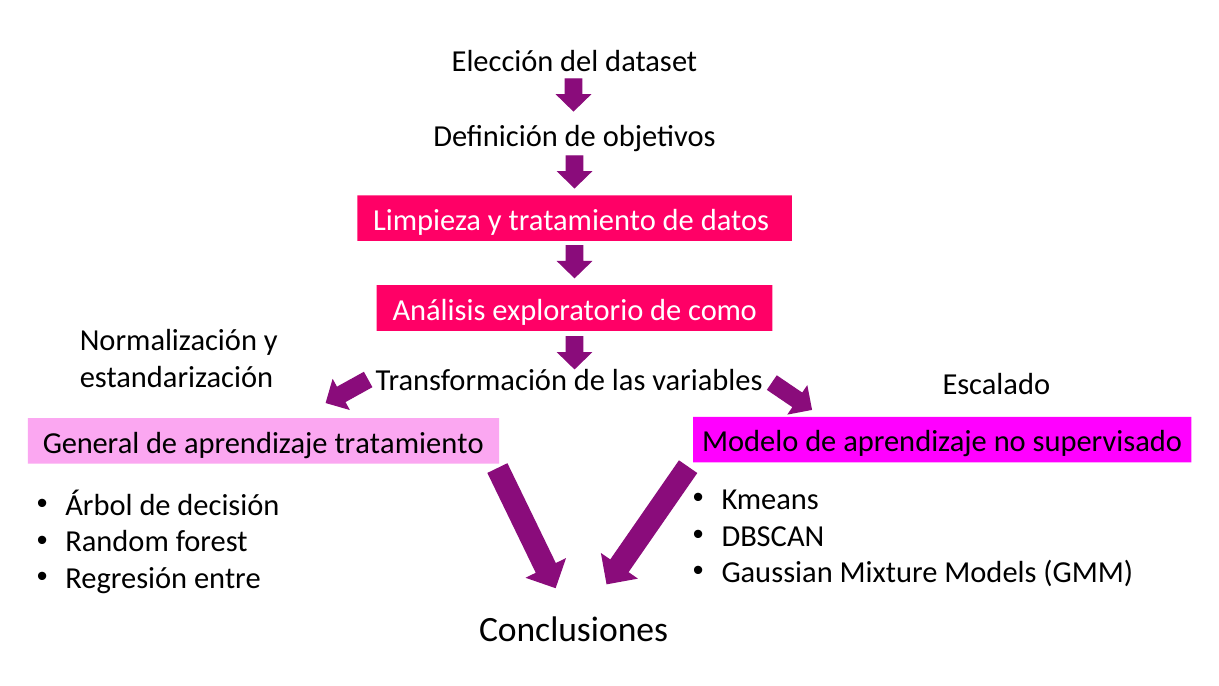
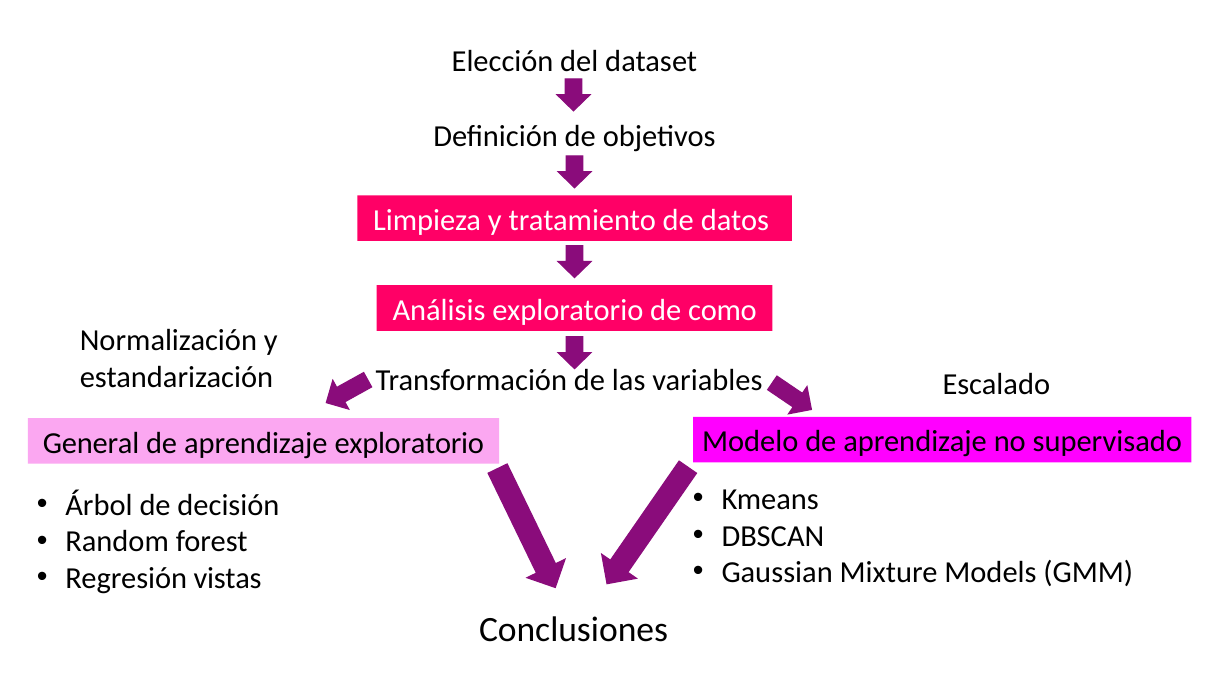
aprendizaje tratamiento: tratamiento -> exploratorio
entre: entre -> vistas
